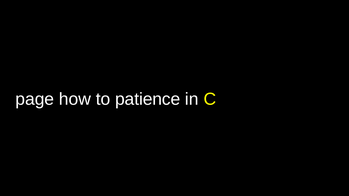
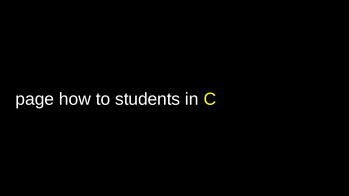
patience: patience -> students
